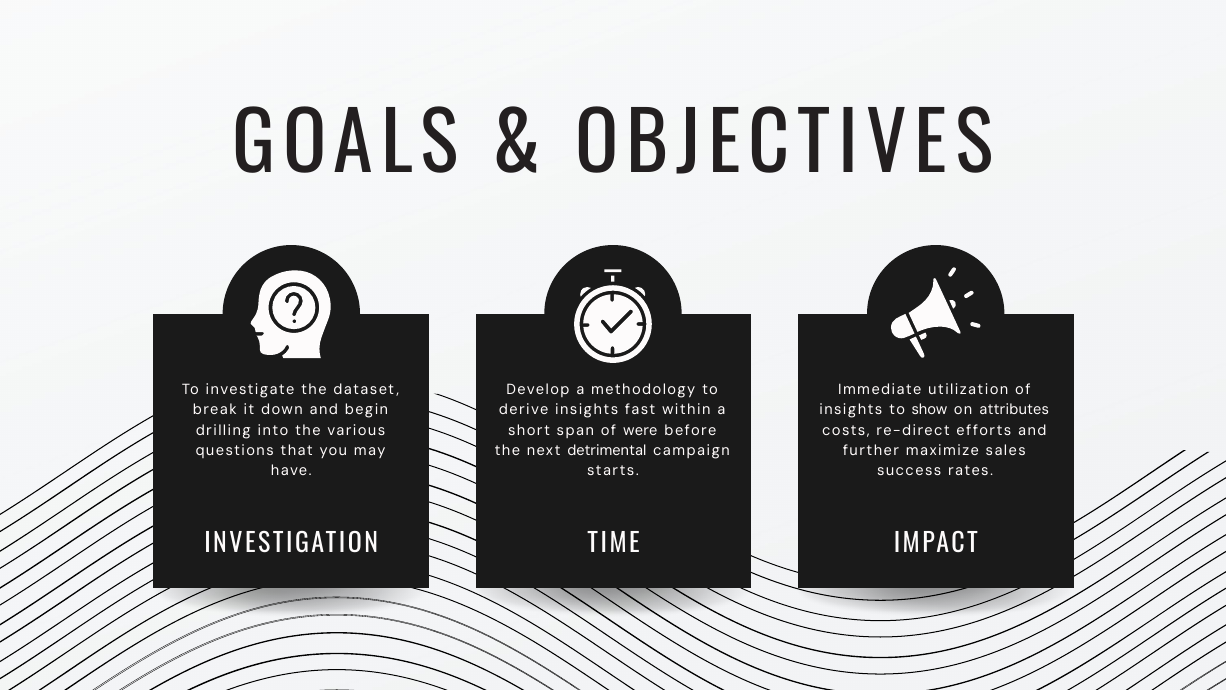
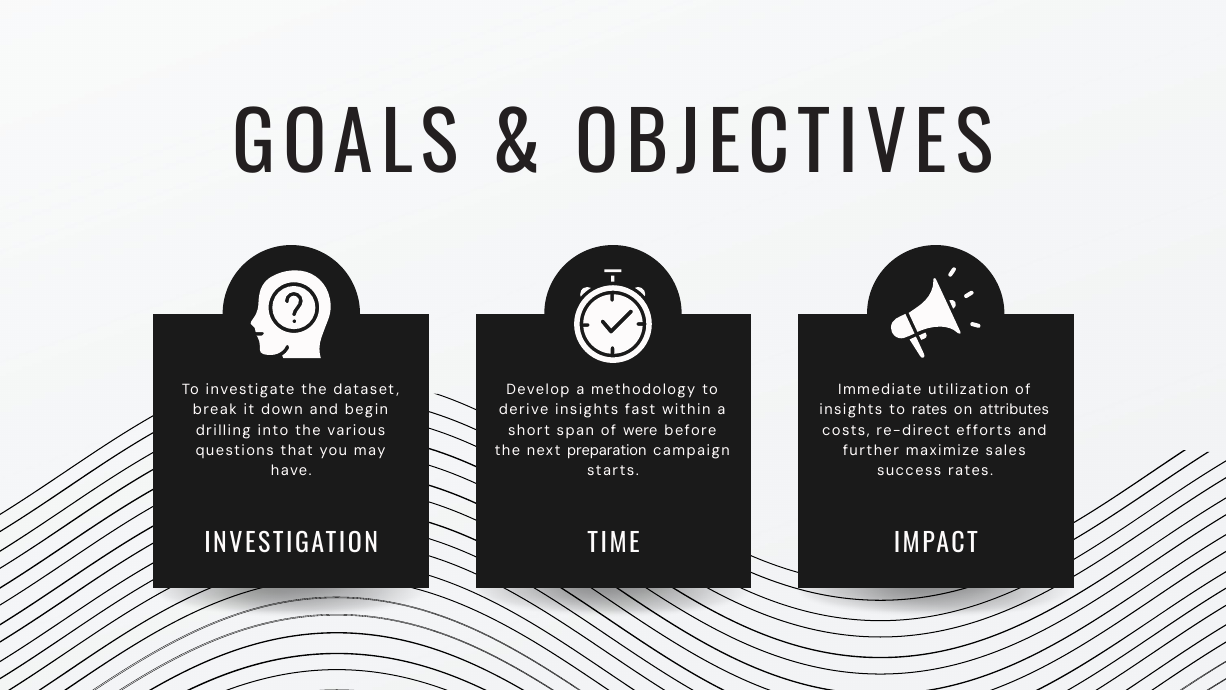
to show: show -> rates
detrimental: detrimental -> preparation
